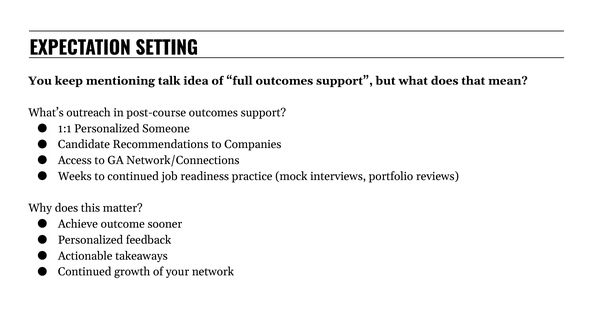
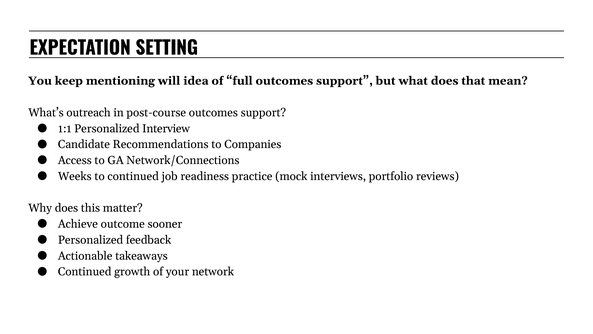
talk: talk -> will
Someone: Someone -> Interview
